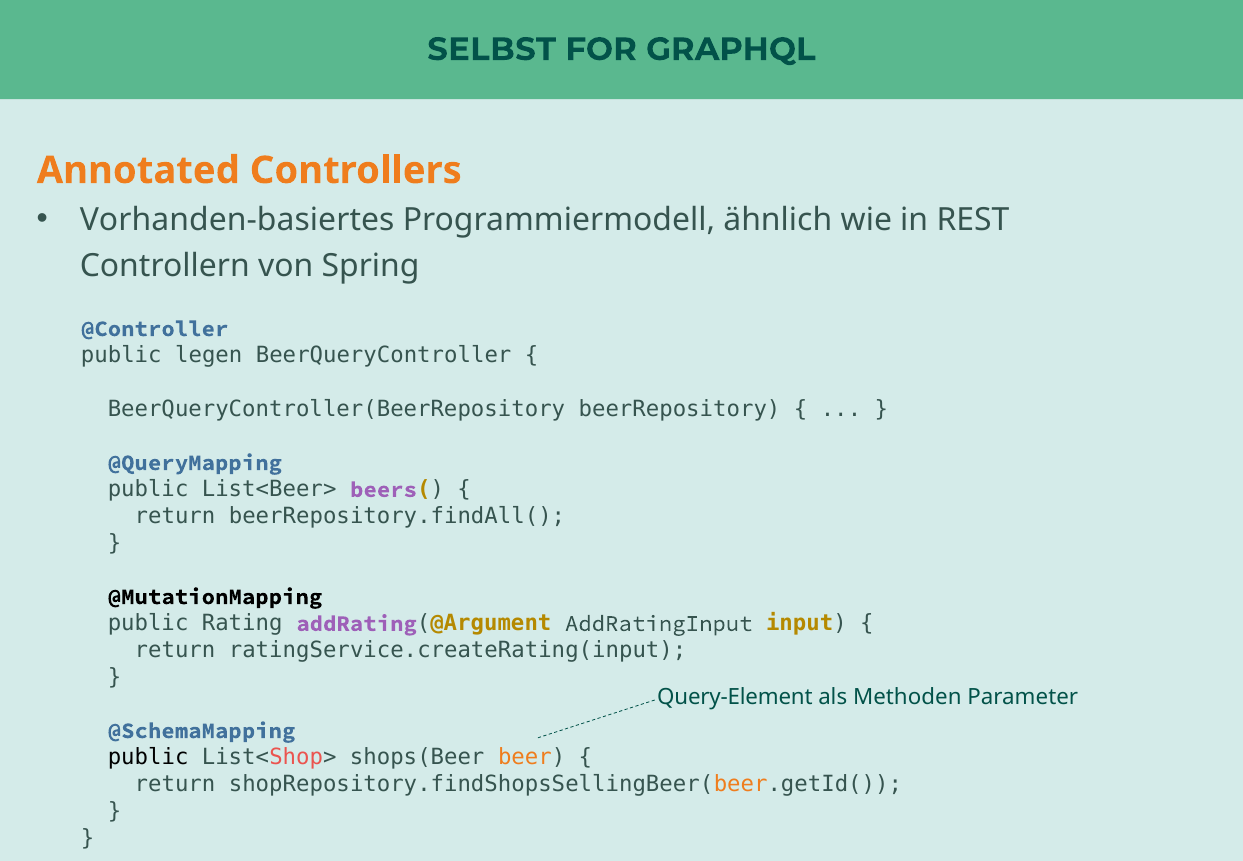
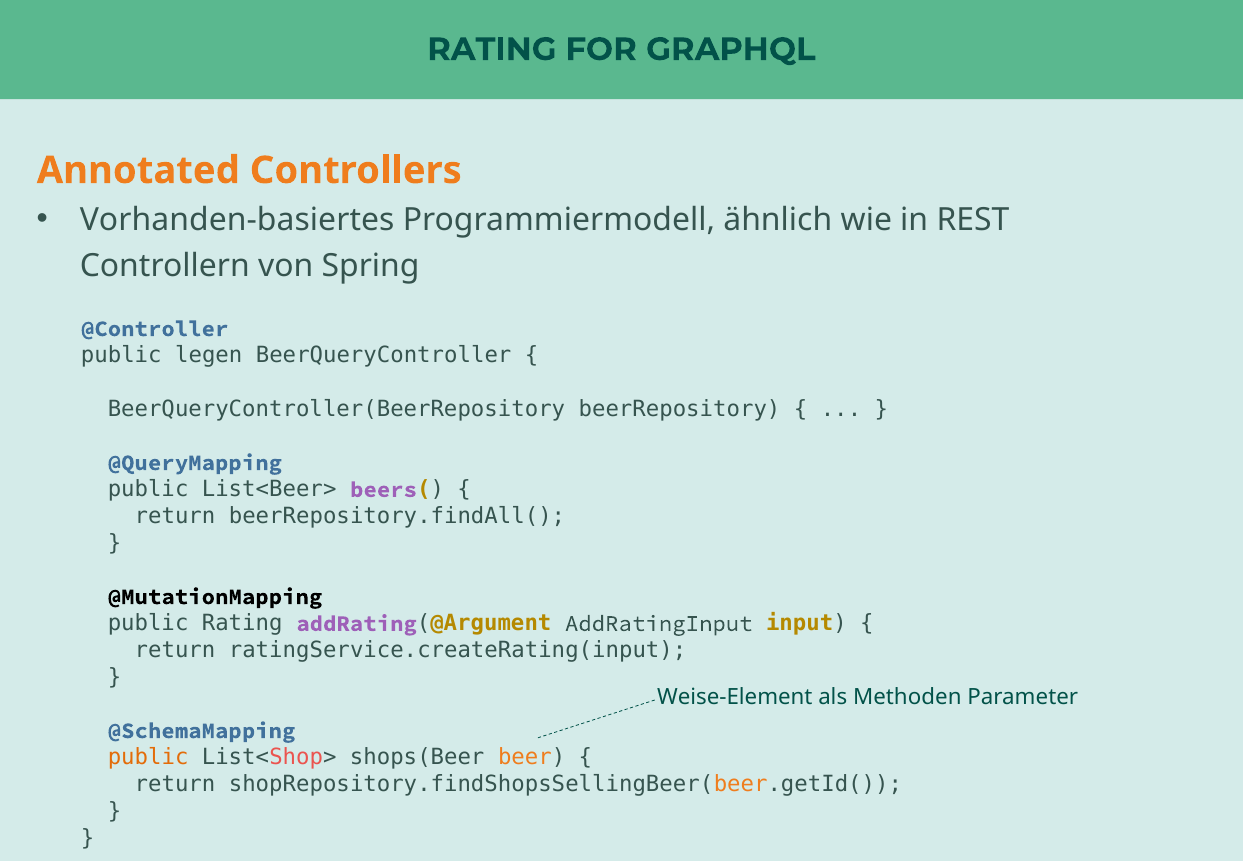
SELBST at (492, 49): SELBST -> RATING
Query-Element: Query-Element -> Weise-Element
public at (148, 757) colour: black -> orange
